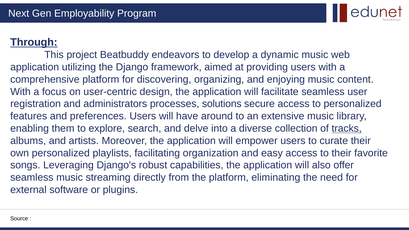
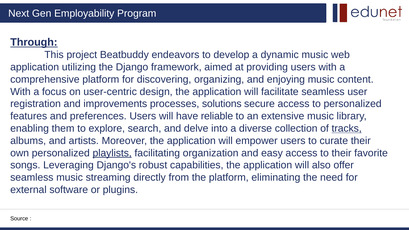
administrators: administrators -> improvements
around: around -> reliable
playlists underline: none -> present
